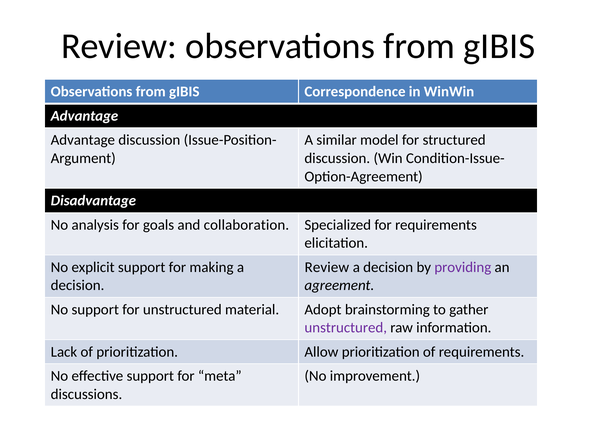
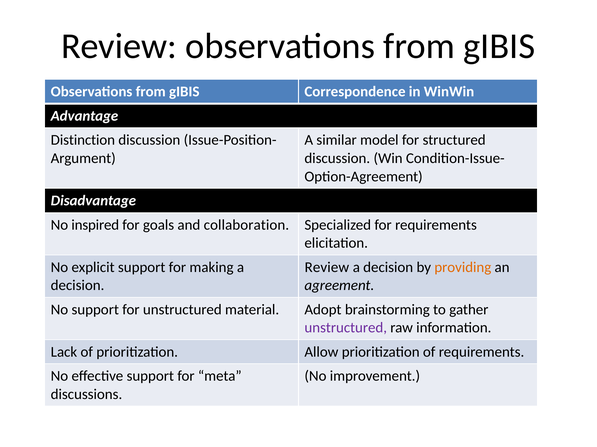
Advantage at (83, 140): Advantage -> Distinction
analysis: analysis -> inspired
providing colour: purple -> orange
